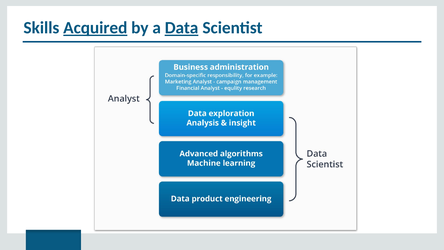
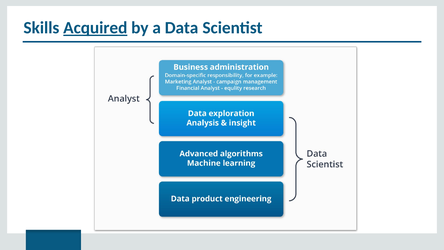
Data underline: present -> none
